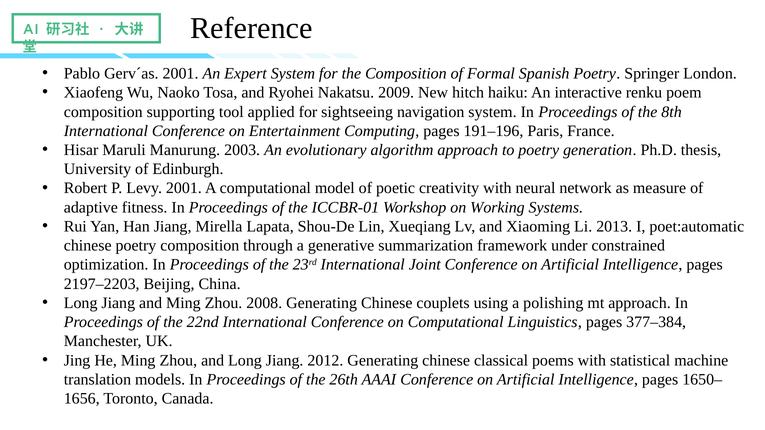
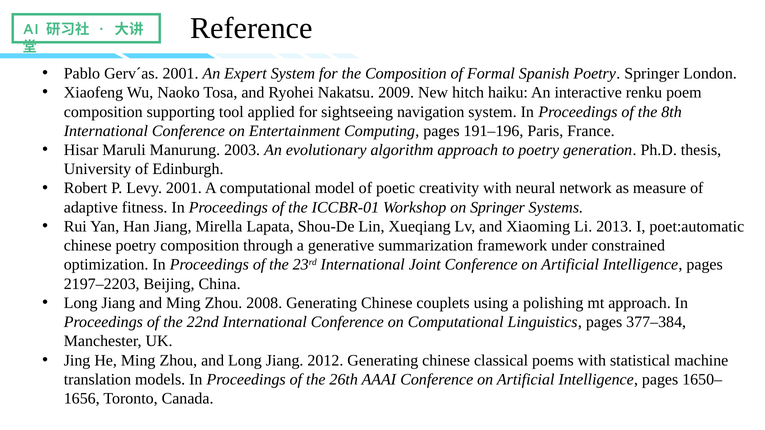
on Working: Working -> Springer
